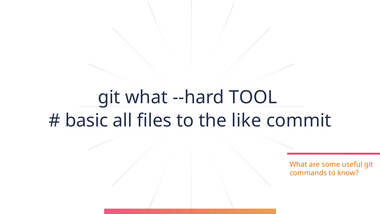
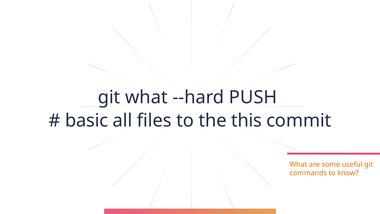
TOOL: TOOL -> PUSH
like: like -> this
